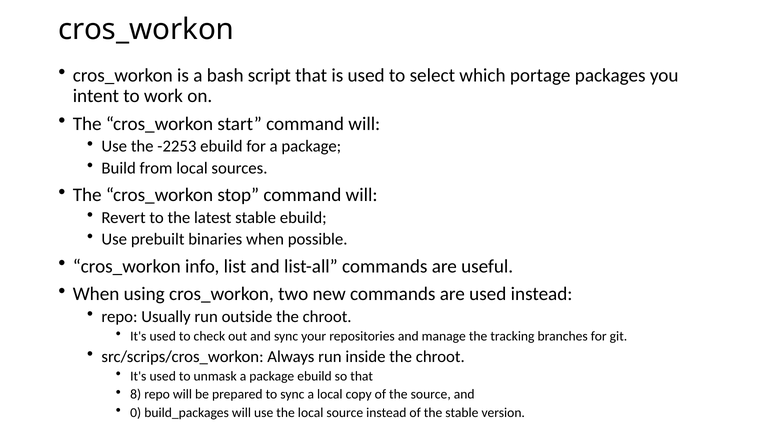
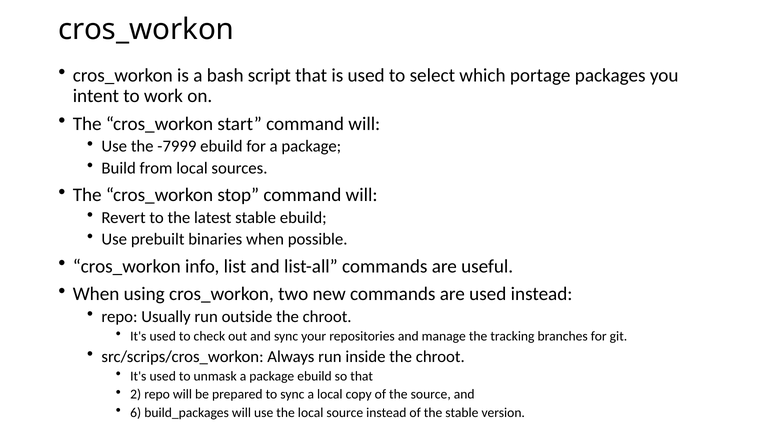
-2253: -2253 -> -7999
8: 8 -> 2
0: 0 -> 6
